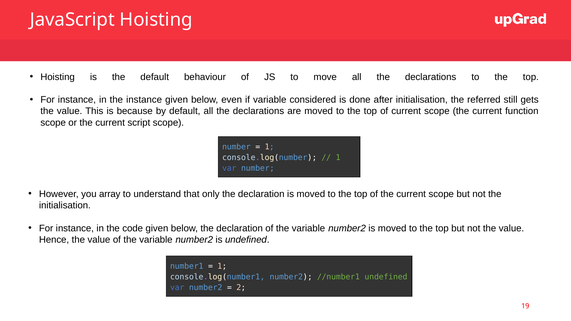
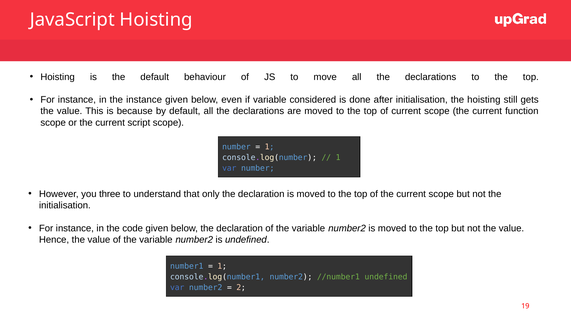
the referred: referred -> hoisting
array: array -> three
